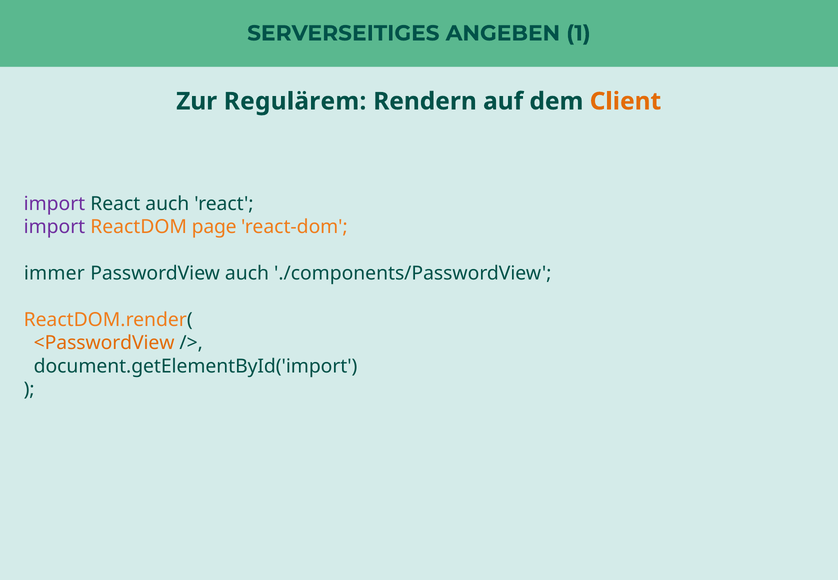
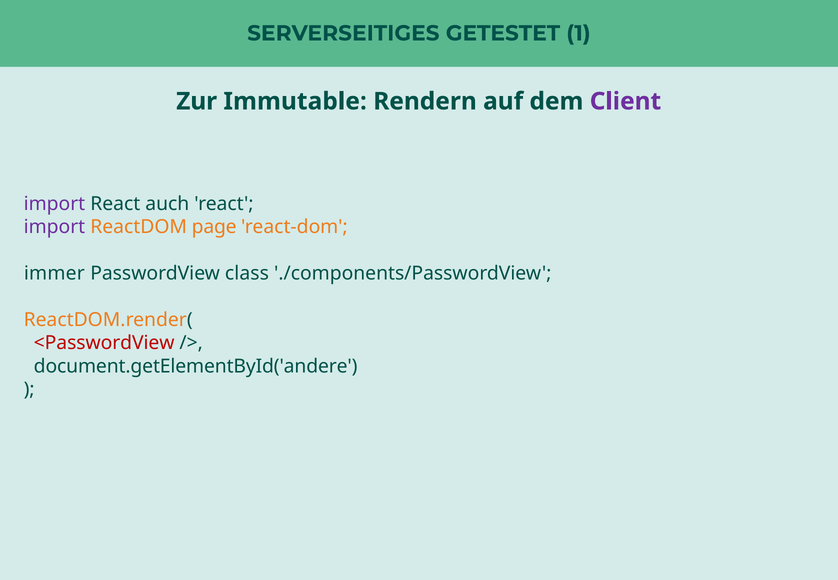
ANGEBEN: ANGEBEN -> GETESTET
Regulärem: Regulärem -> Immutable
Client colour: orange -> purple
PasswordView auch: auch -> class
<PasswordView colour: orange -> red
document.getElementById('import: document.getElementById('import -> document.getElementById('andere
